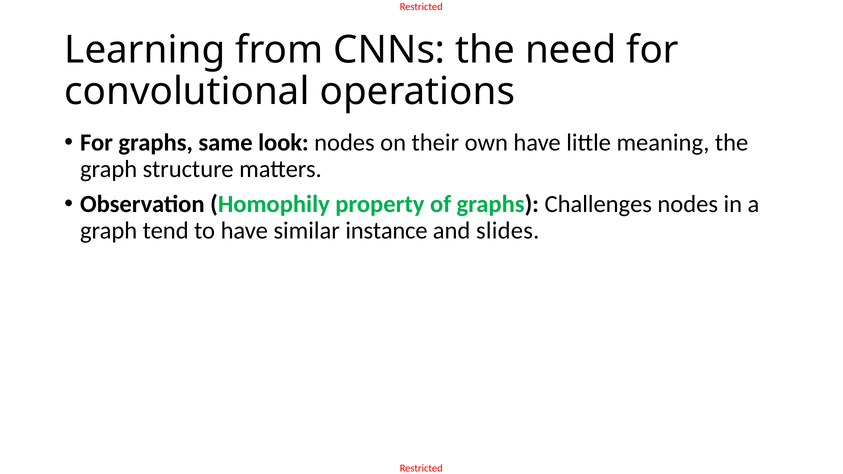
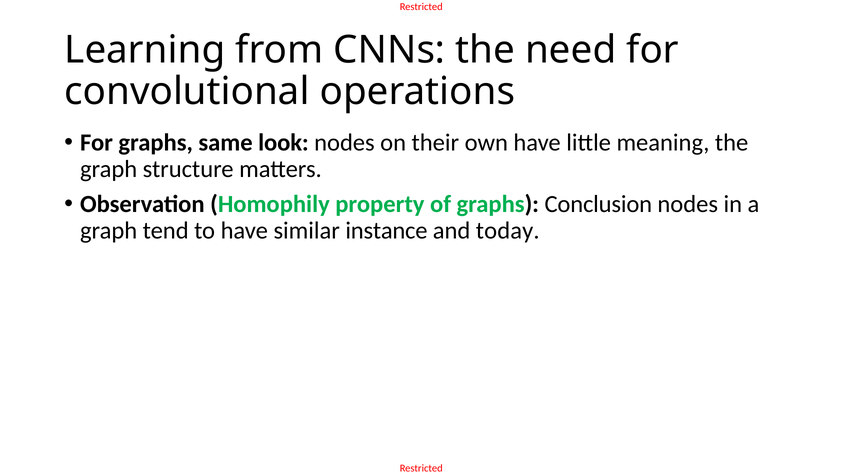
Challenges: Challenges -> Conclusion
slides: slides -> today
